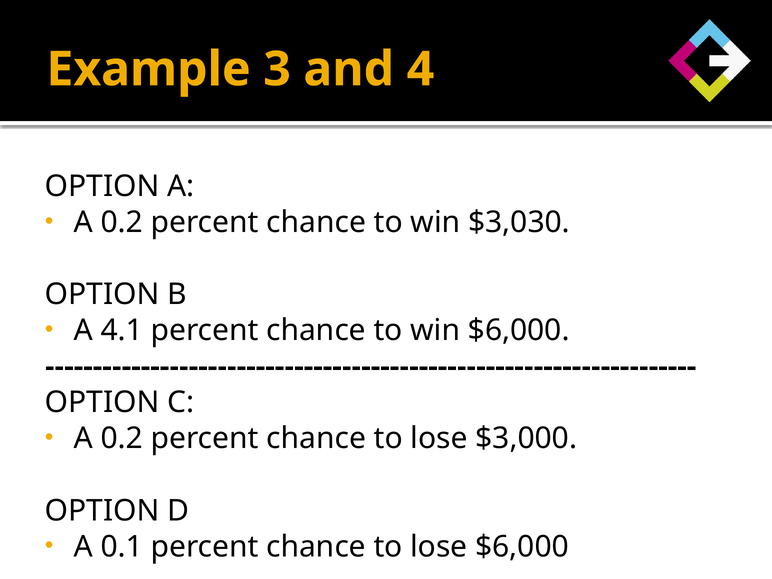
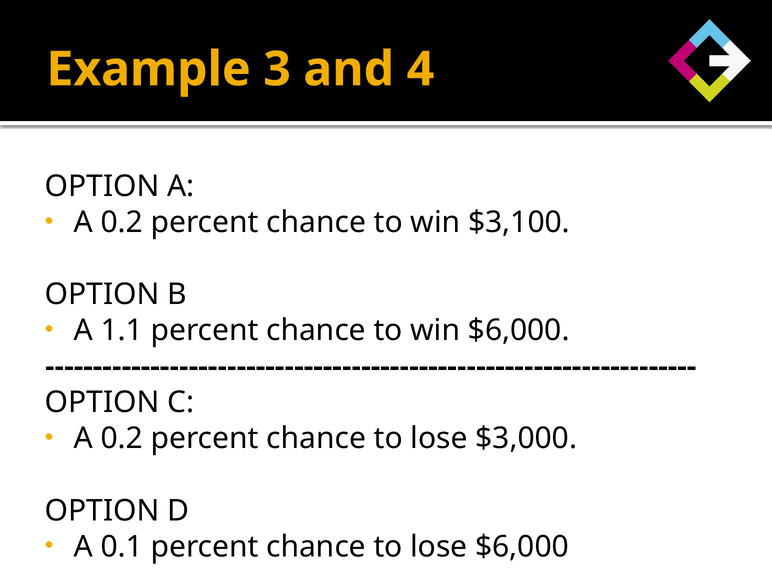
$3,030: $3,030 -> $3,100
4.1: 4.1 -> 1.1
